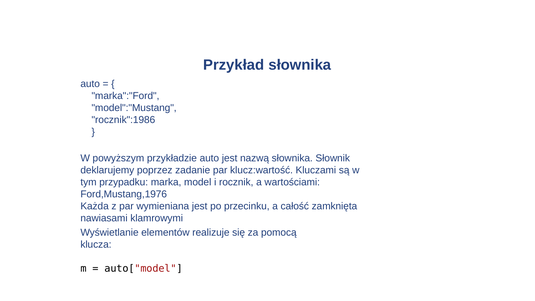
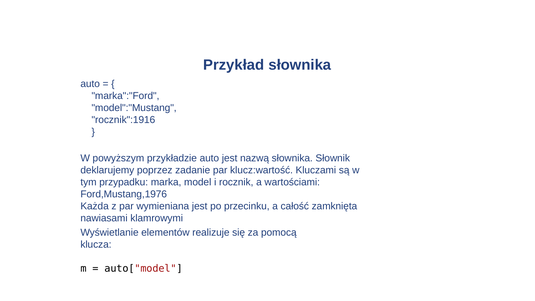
rocznik":1986: rocznik":1986 -> rocznik":1916
